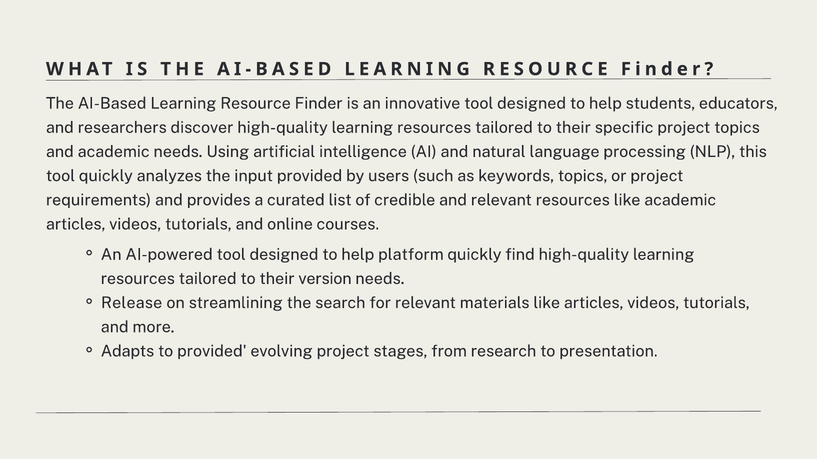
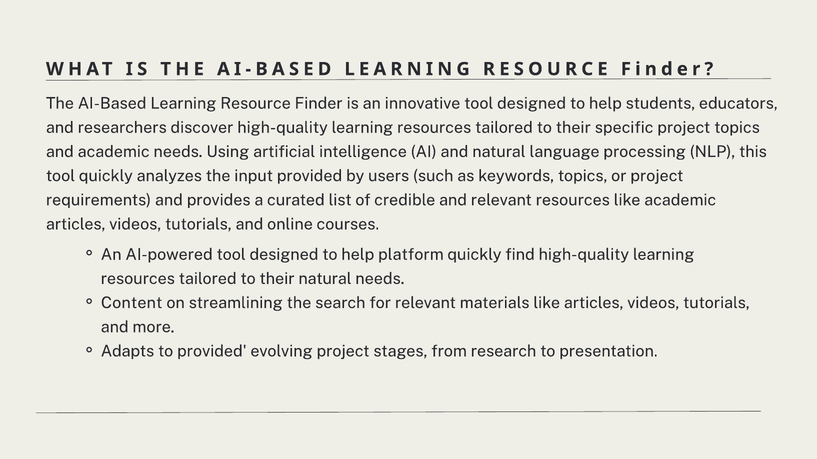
their version: version -> natural
Release: Release -> Content
